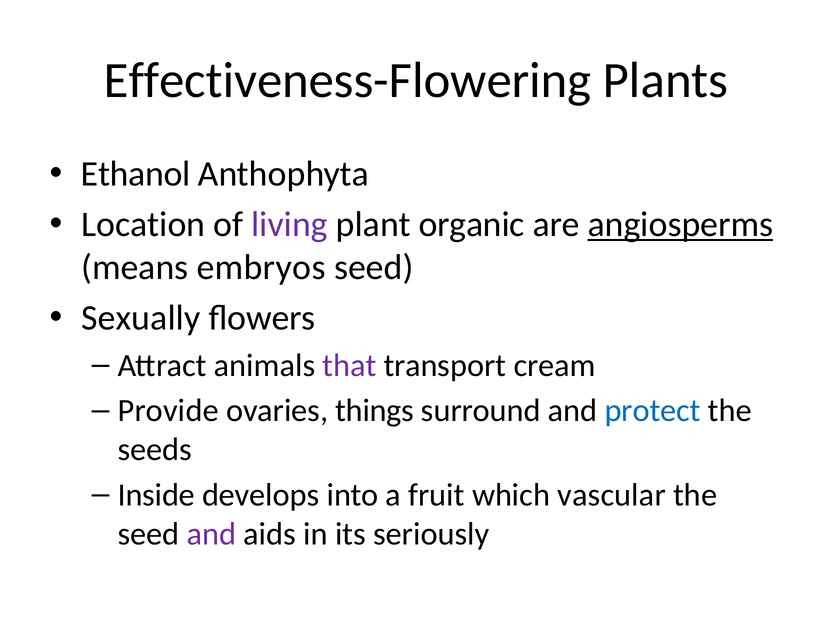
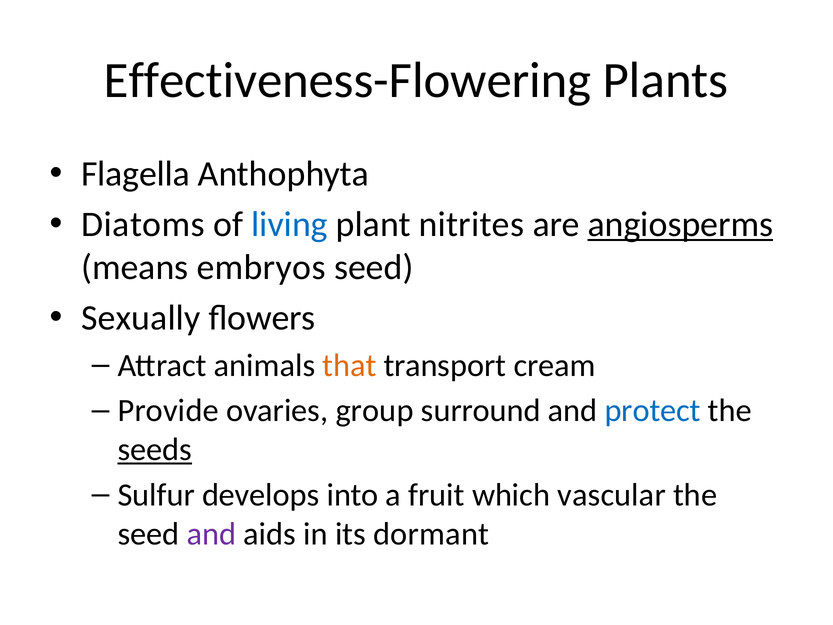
Ethanol: Ethanol -> Flagella
Location: Location -> Diatoms
living colour: purple -> blue
organic: organic -> nitrites
that colour: purple -> orange
things: things -> group
seeds underline: none -> present
Inside: Inside -> Sulfur
seriously: seriously -> dormant
